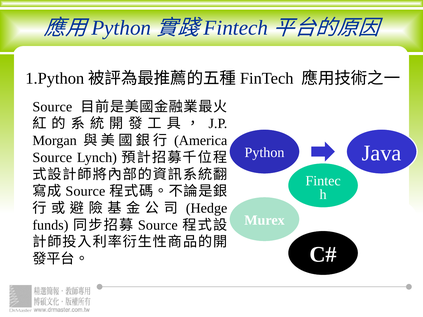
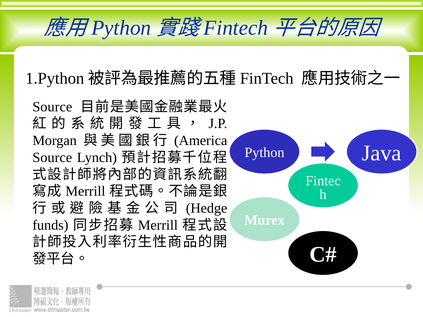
Source at (85, 191): Source -> Merrill
Source at (158, 225): Source -> Merrill
